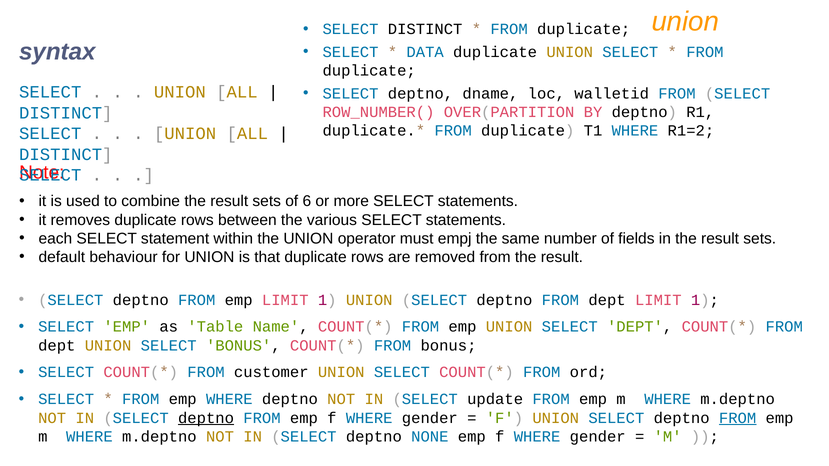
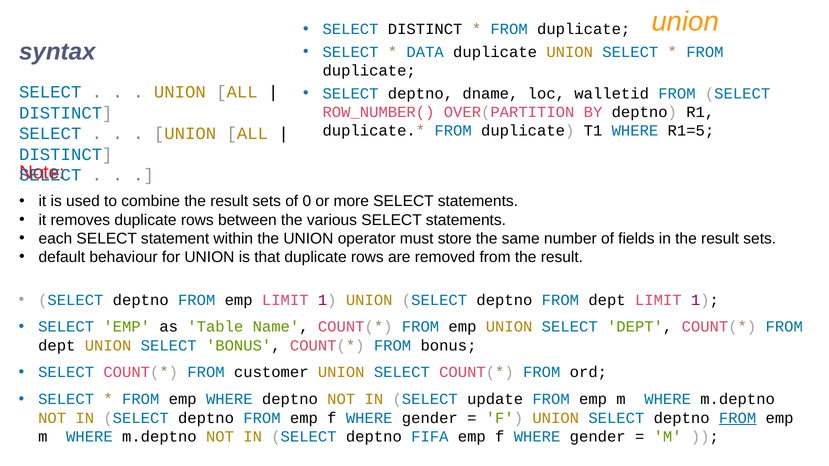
R1=2: R1=2 -> R1=5
6: 6 -> 0
empj: empj -> store
deptno at (206, 418) underline: present -> none
NONE: NONE -> FIFA
